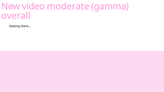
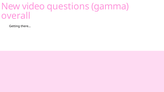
moderate: moderate -> questions
